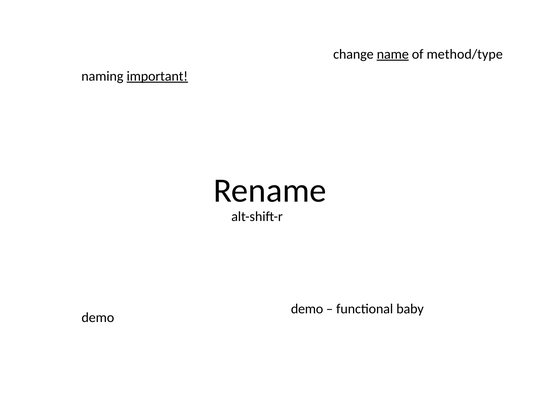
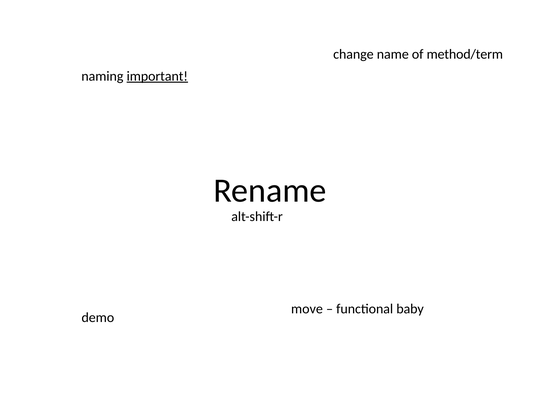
name underline: present -> none
method/type: method/type -> method/term
demo at (307, 309): demo -> move
